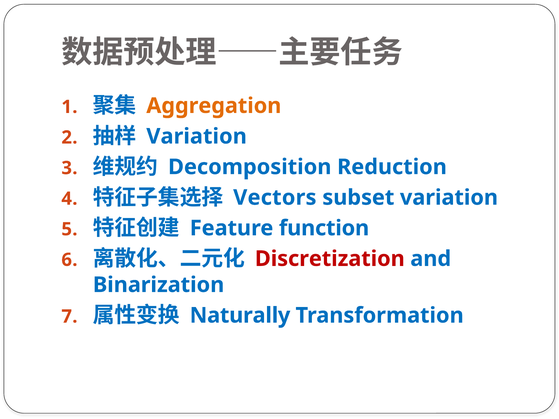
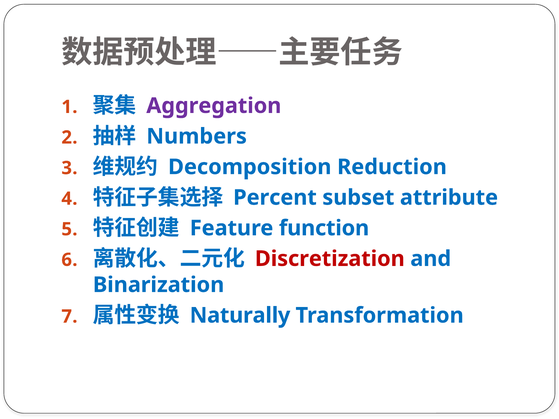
Aggregation colour: orange -> purple
Variation at (197, 136): Variation -> Numbers
Vectors: Vectors -> Percent
subset variation: variation -> attribute
